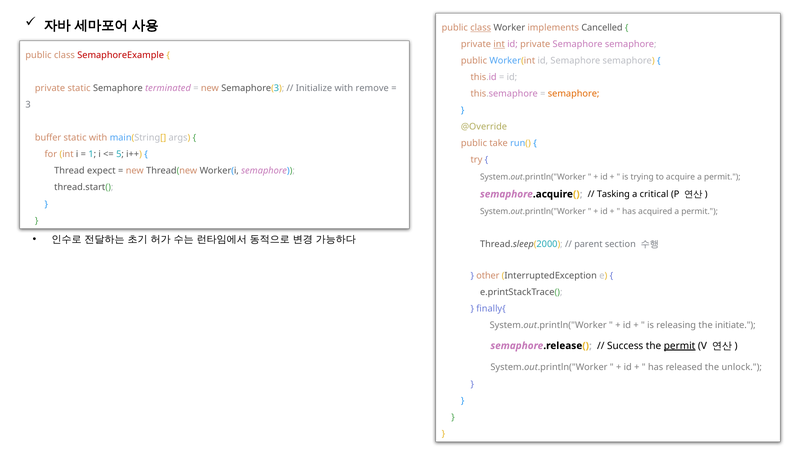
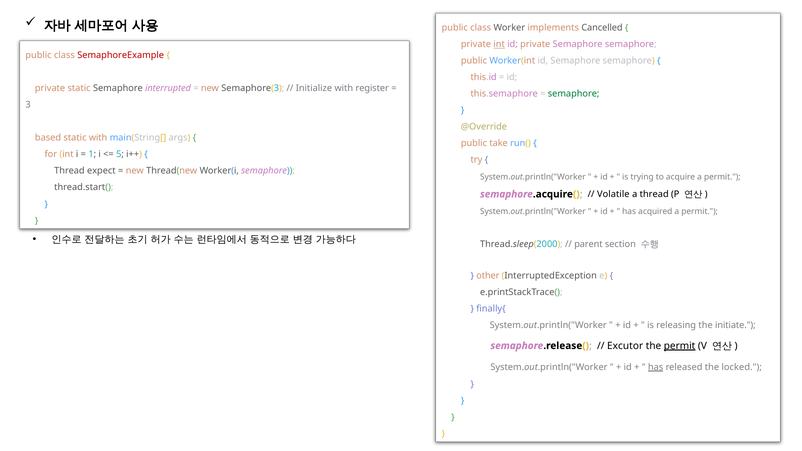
class at (481, 28) underline: present -> none
terminated: terminated -> interrupted
remove: remove -> register
semaphore at (574, 94) colour: orange -> green
buffer: buffer -> based
Tasking: Tasking -> Volatile
a critical: critical -> thread
Success: Success -> Excutor
has at (656, 367) underline: none -> present
unlock: unlock -> locked
